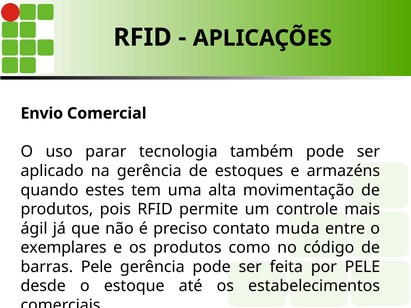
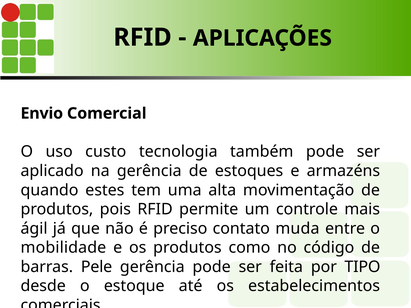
parar: parar -> custo
exemplares: exemplares -> mobilidade
por PELE: PELE -> TIPO
